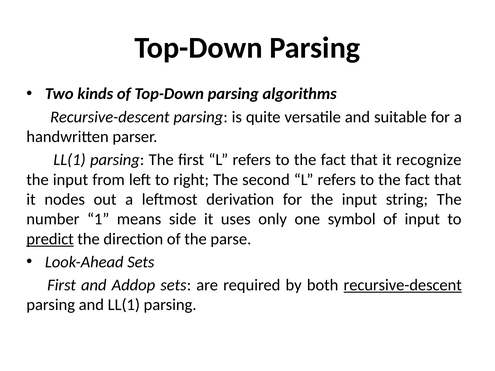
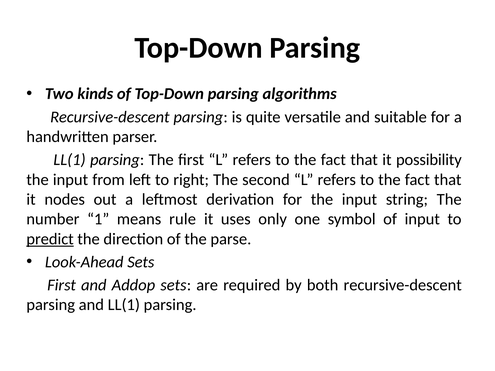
recognize: recognize -> possibility
side: side -> rule
recursive-descent at (403, 285) underline: present -> none
